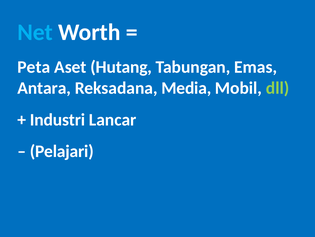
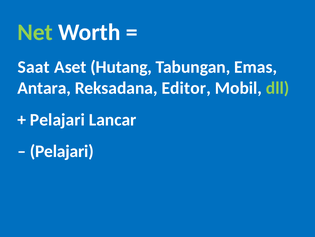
Net colour: light blue -> light green
Peta: Peta -> Saat
Media: Media -> Editor
Industri at (58, 119): Industri -> Pelajari
